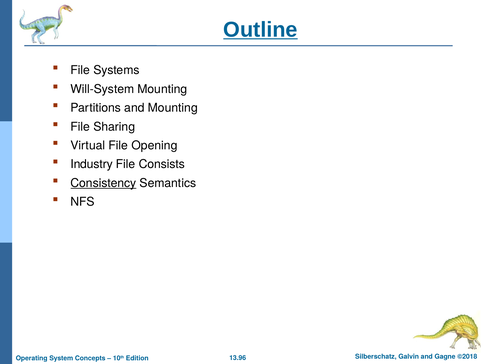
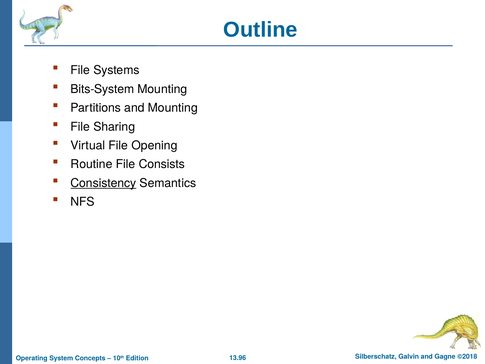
Outline underline: present -> none
Will-System: Will-System -> Bits-System
Industry: Industry -> Routine
